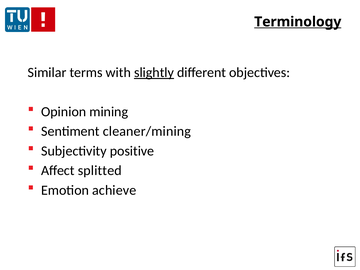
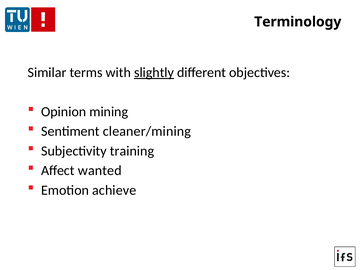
Terminology underline: present -> none
positive: positive -> training
splitted: splitted -> wanted
